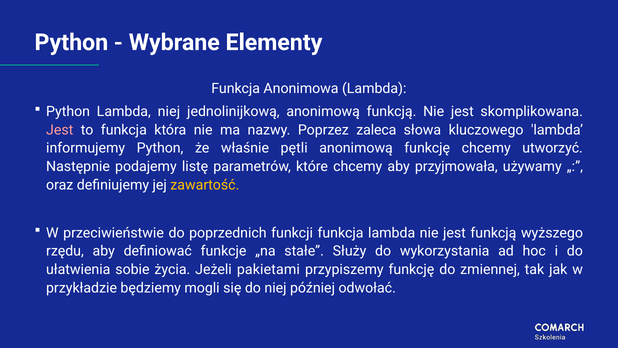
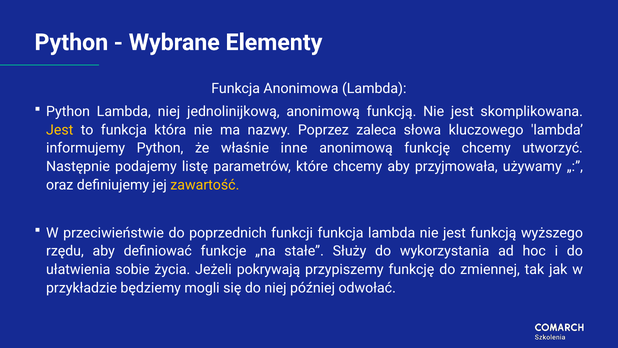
Jest at (60, 130) colour: pink -> yellow
pętli: pętli -> inne
pakietami: pakietami -> pokrywają
